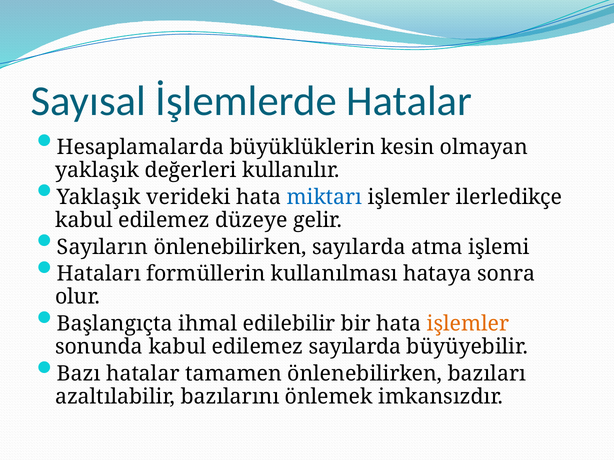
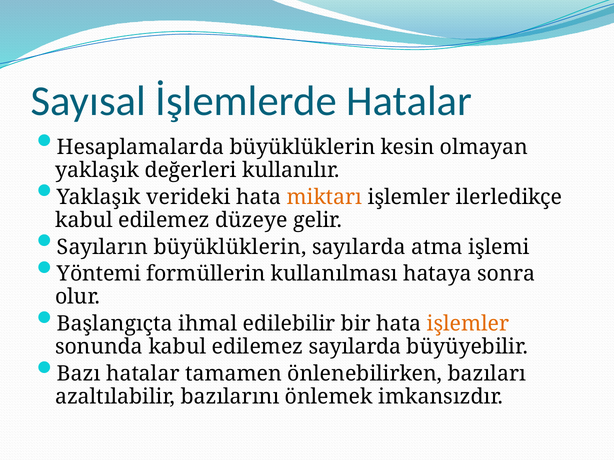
miktarı colour: blue -> orange
Sayıların önlenebilirken: önlenebilirken -> büyüklüklerin
Hataları: Hataları -> Yöntemi
